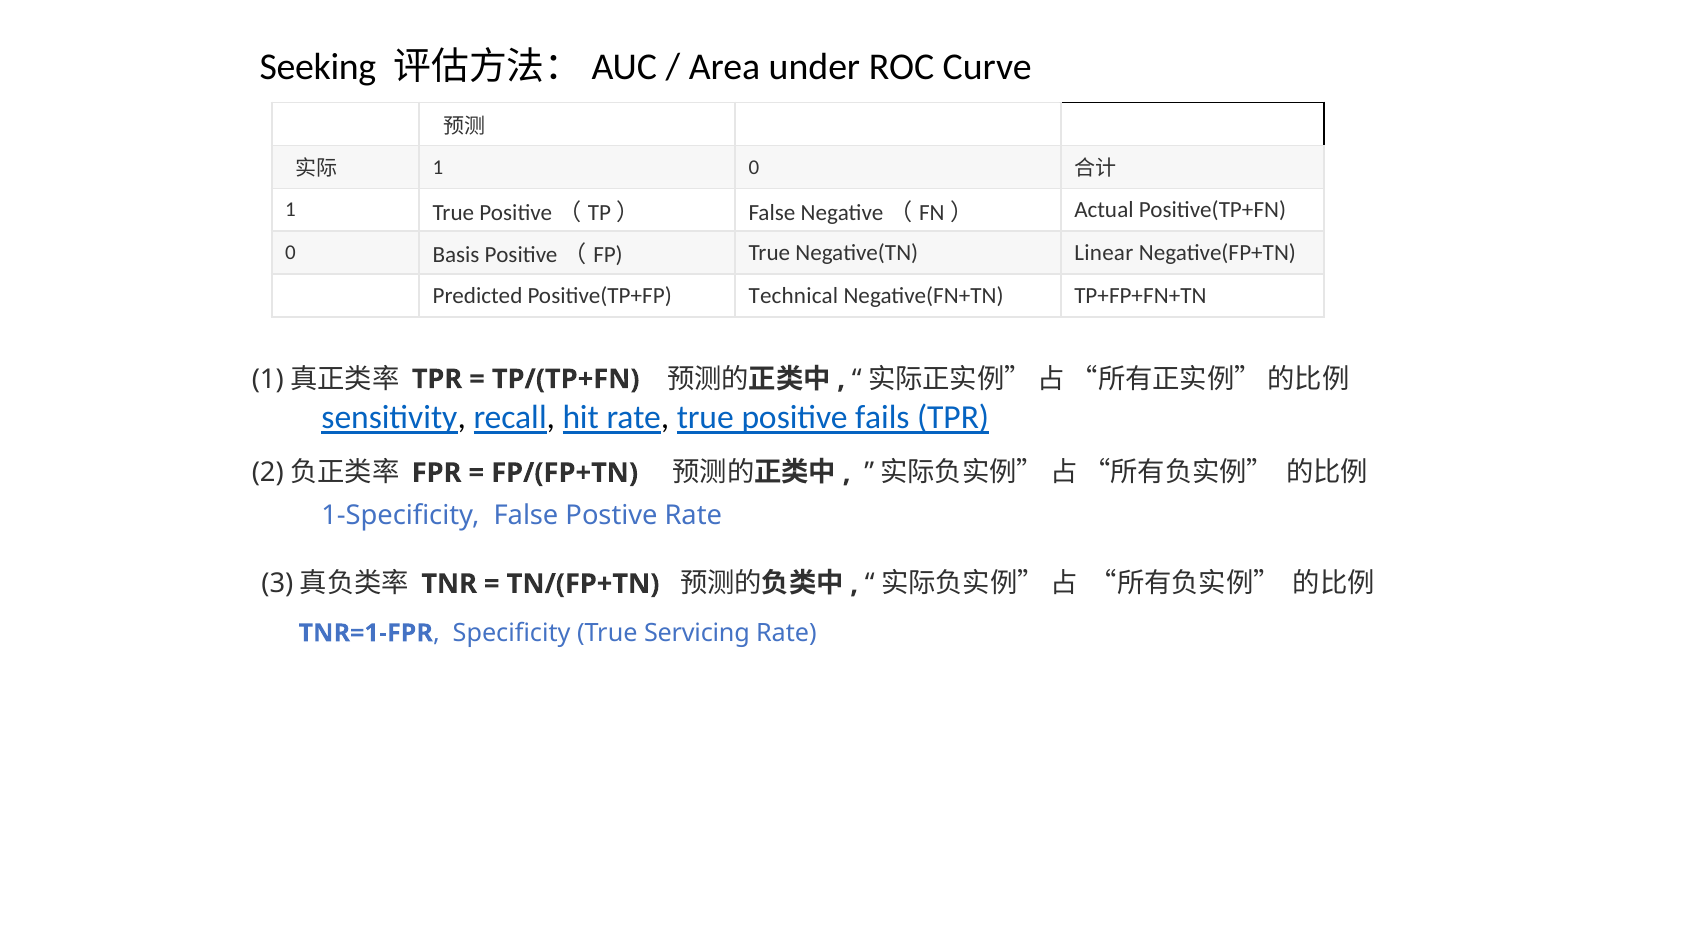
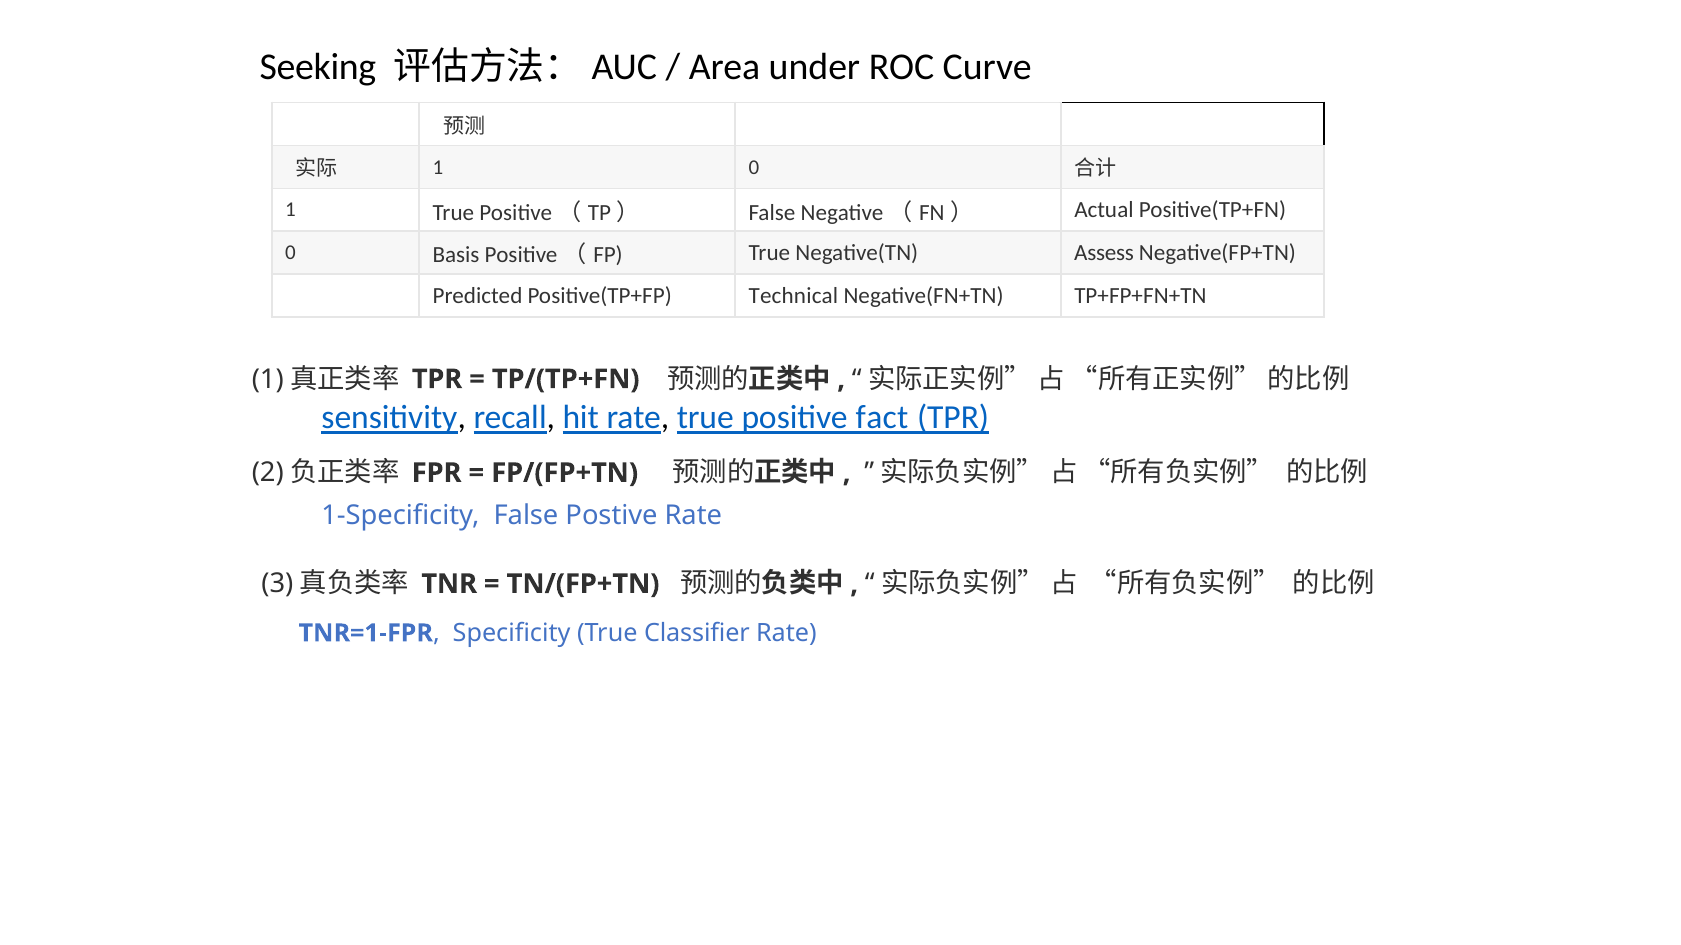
Linear: Linear -> Assess
fails: fails -> fact
Servicing: Servicing -> Classifier
